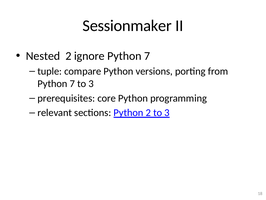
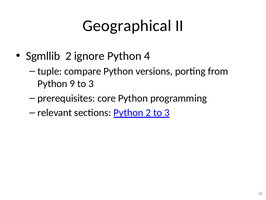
Sessionmaker: Sessionmaker -> Geographical
Nested: Nested -> Sgmllib
7 at (147, 56): 7 -> 4
7 at (72, 83): 7 -> 9
